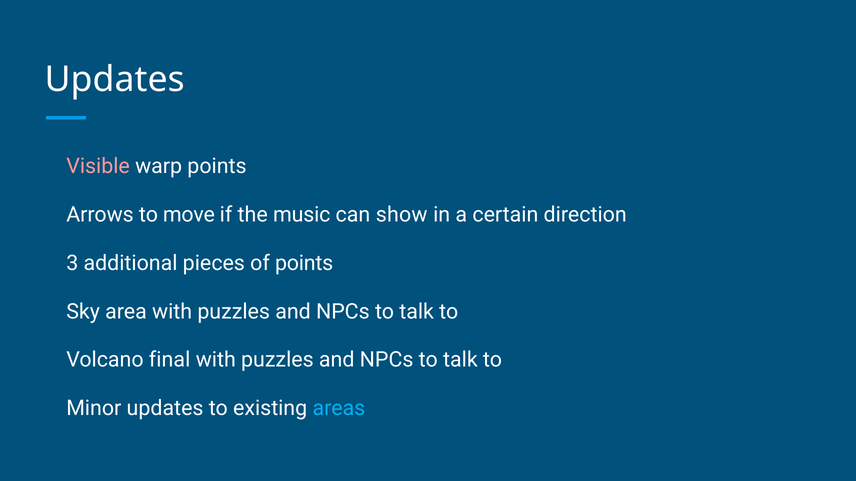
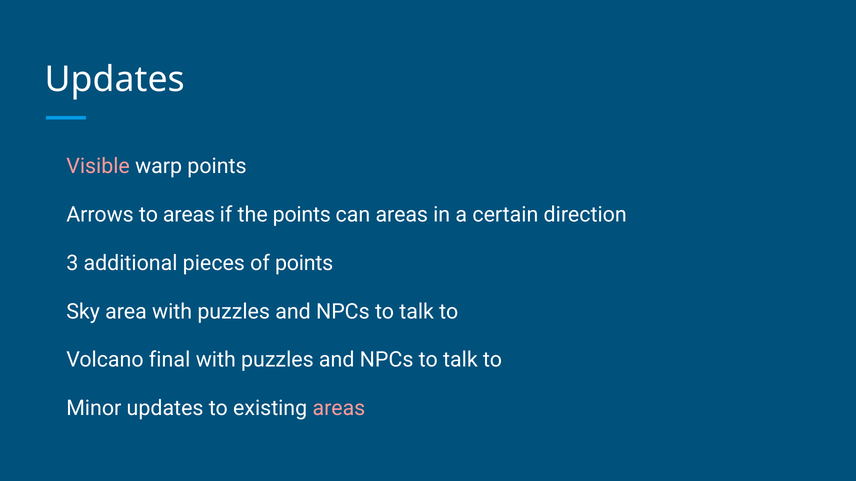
to move: move -> areas
the music: music -> points
can show: show -> areas
areas at (339, 409) colour: light blue -> pink
